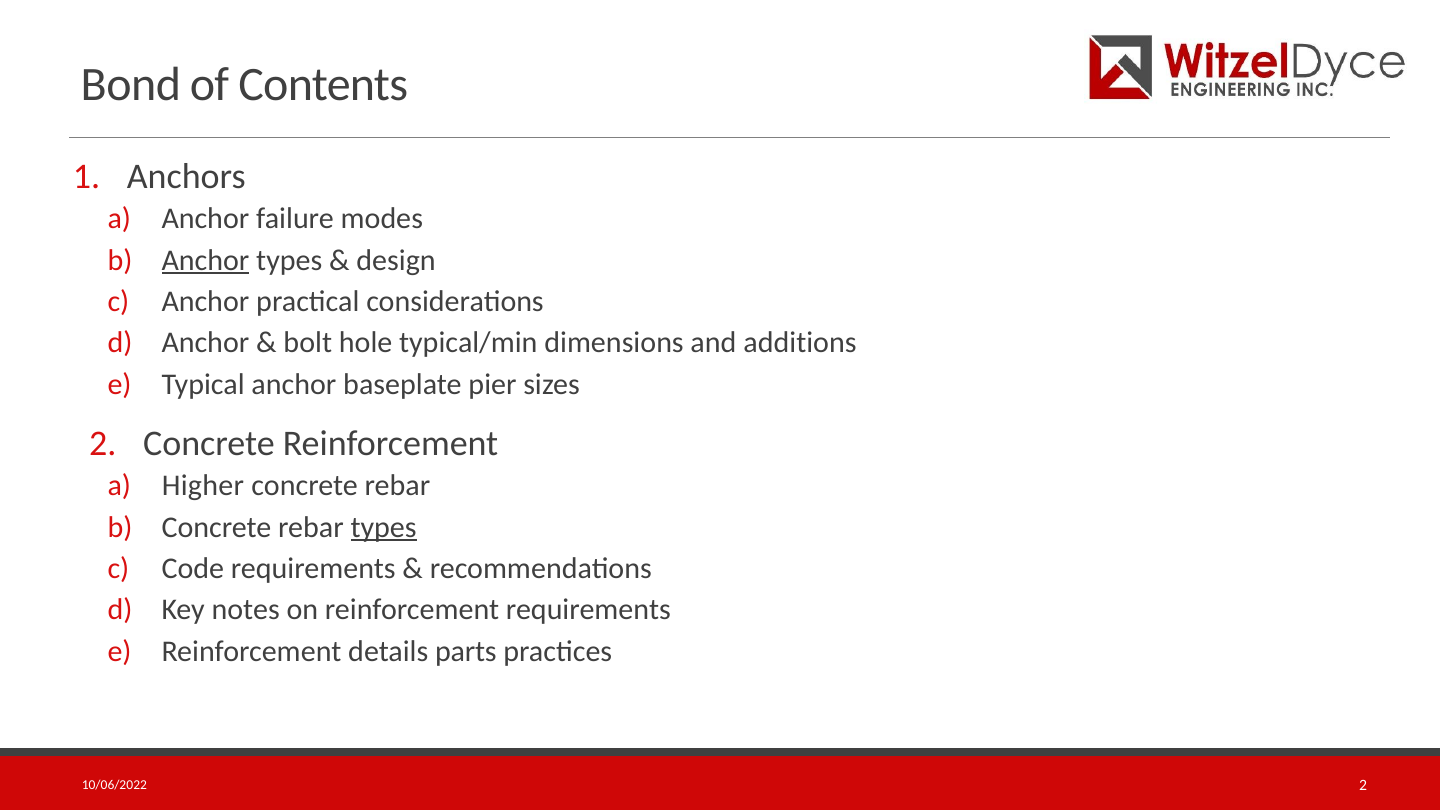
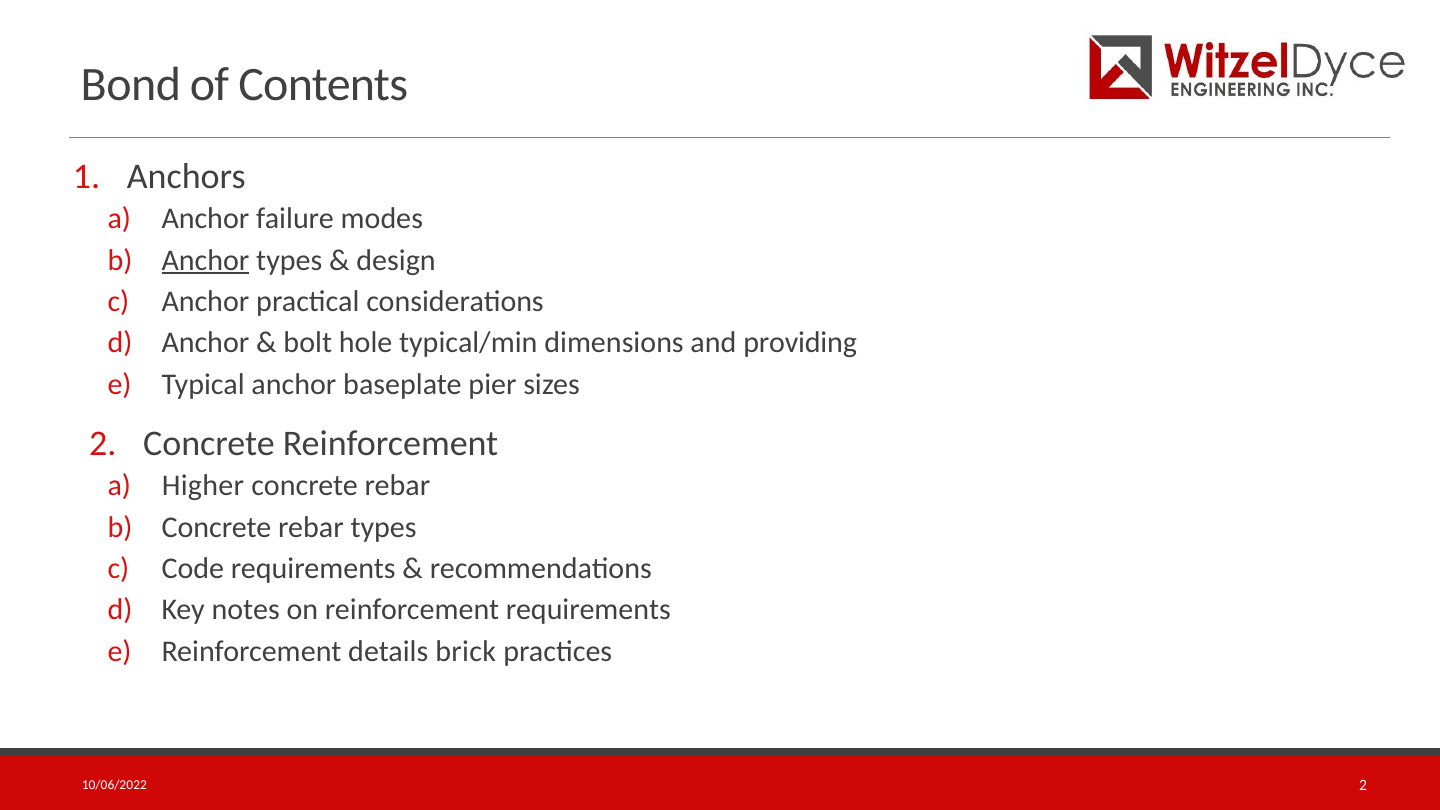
additions: additions -> providing
types at (384, 527) underline: present -> none
parts: parts -> brick
